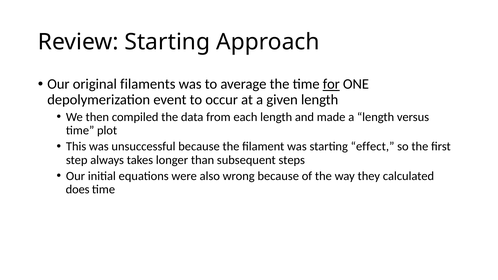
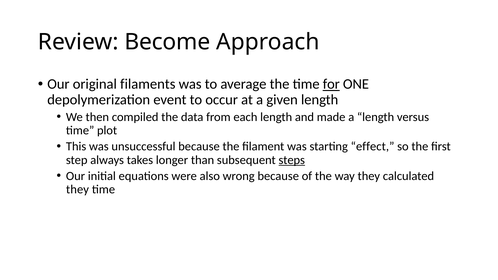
Review Starting: Starting -> Become
steps underline: none -> present
does at (78, 189): does -> they
